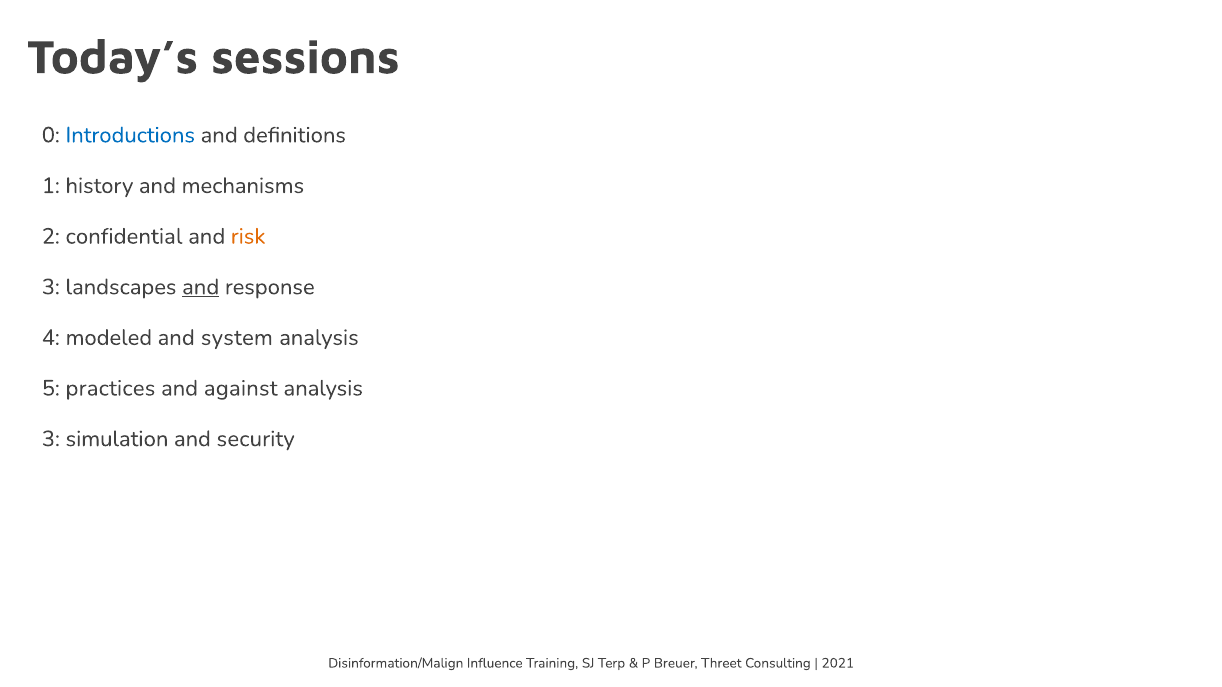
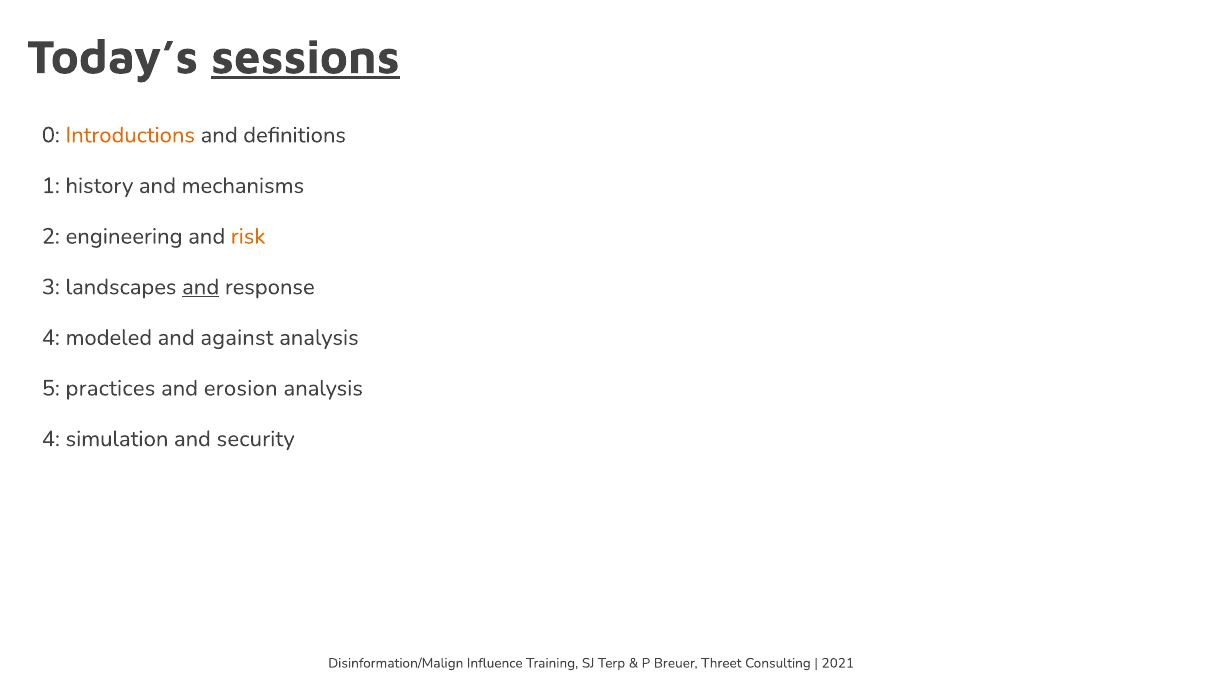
sessions underline: none -> present
Introductions colour: blue -> orange
confidential: confidential -> engineering
system: system -> against
against: against -> erosion
3 at (51, 439): 3 -> 4
